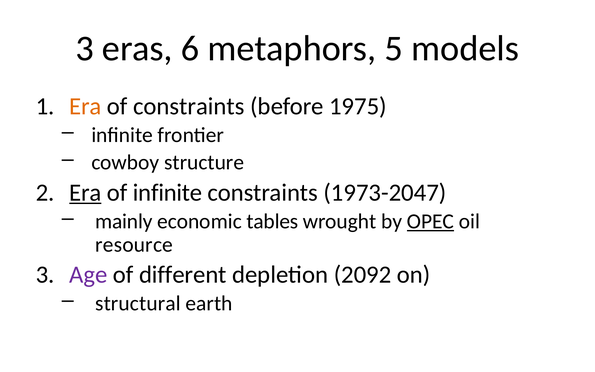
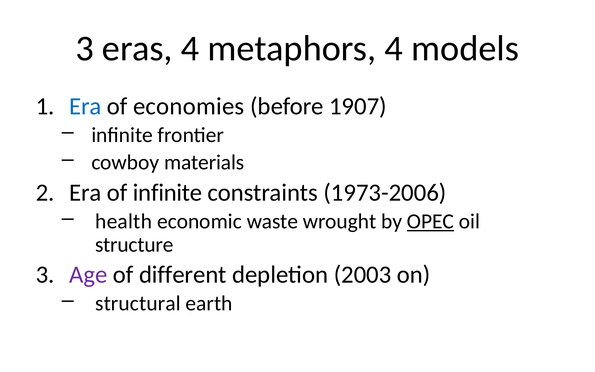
eras 6: 6 -> 4
metaphors 5: 5 -> 4
Era at (85, 106) colour: orange -> blue
of constraints: constraints -> economies
1975: 1975 -> 1907
structure: structure -> materials
Era at (85, 193) underline: present -> none
1973-2047: 1973-2047 -> 1973-2006
mainly: mainly -> health
tables: tables -> waste
resource: resource -> structure
2092: 2092 -> 2003
